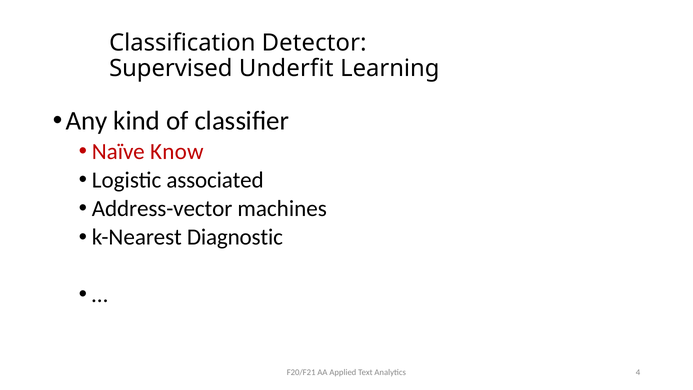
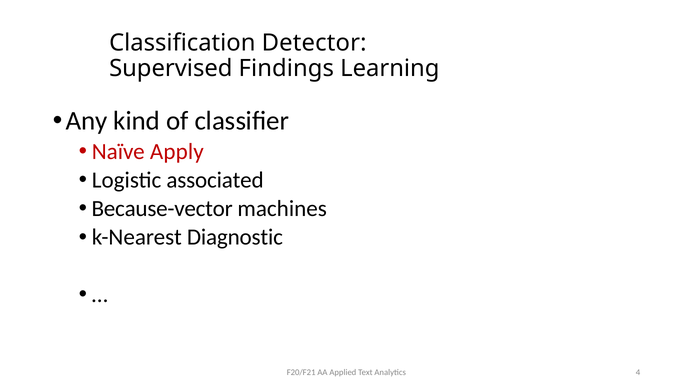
Underfit: Underfit -> Findings
Know: Know -> Apply
Address-vector: Address-vector -> Because-vector
